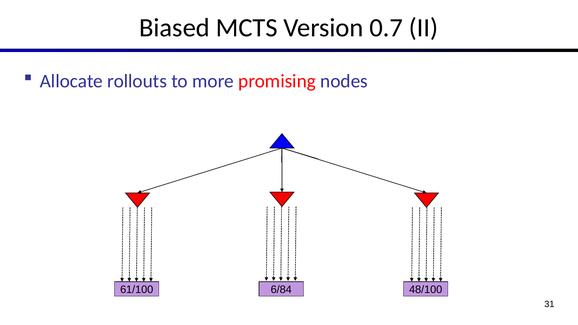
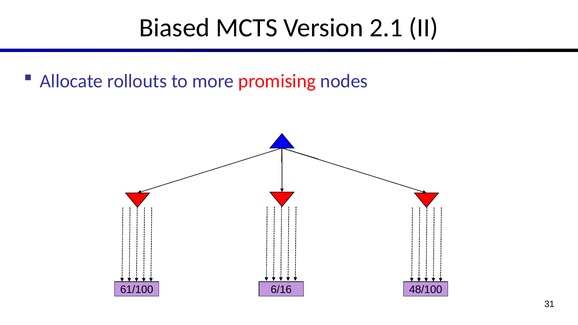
0.7: 0.7 -> 2.1
6/84: 6/84 -> 6/16
